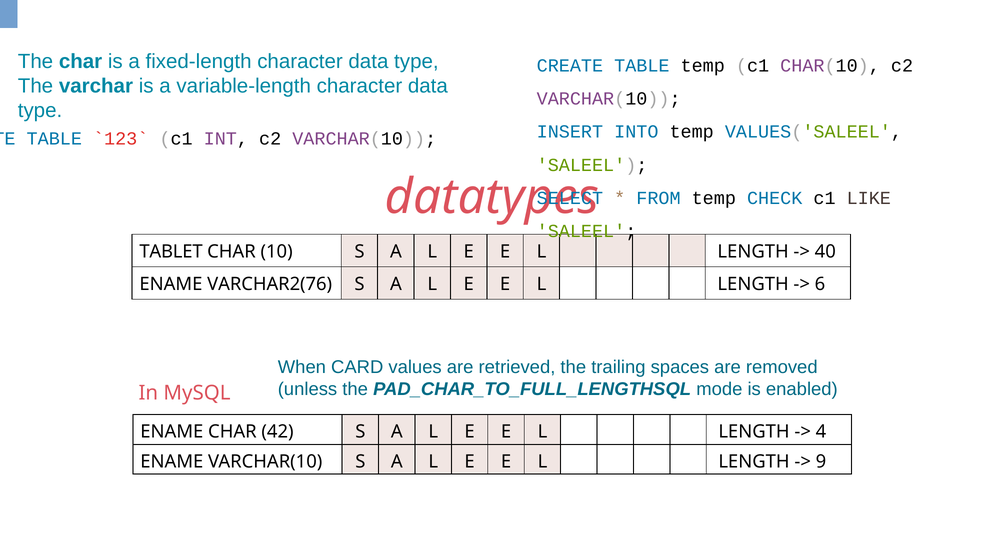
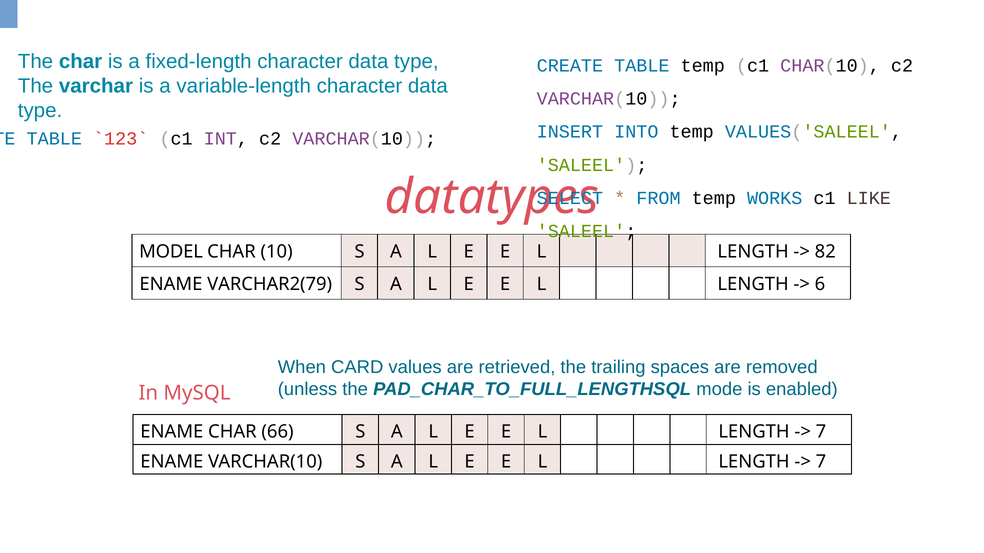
CHECK: CHECK -> WORKS
TABLET: TABLET -> MODEL
40: 40 -> 82
VARCHAR2(76: VARCHAR2(76 -> VARCHAR2(79
42: 42 -> 66
4 at (821, 432): 4 -> 7
9 at (821, 462): 9 -> 7
